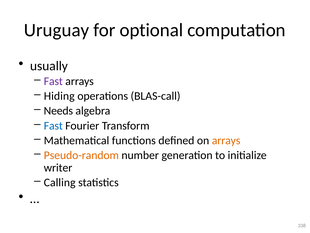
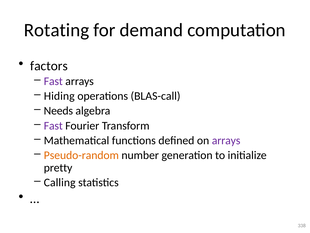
Uruguay: Uruguay -> Rotating
optional: optional -> demand
usually: usually -> factors
Fast at (53, 125) colour: blue -> purple
arrays at (226, 140) colour: orange -> purple
writer: writer -> pretty
